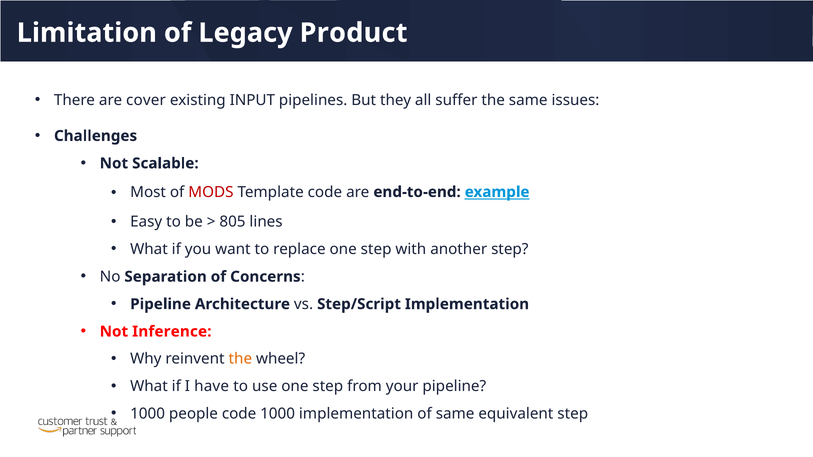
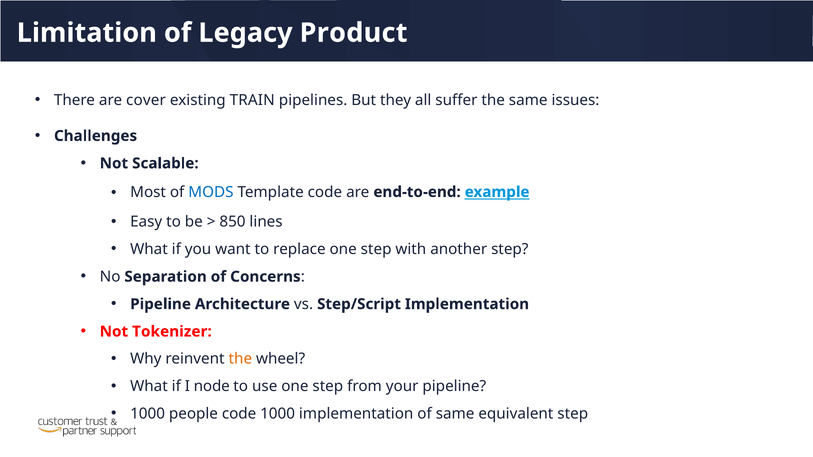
INPUT: INPUT -> TRAIN
MODS colour: red -> blue
805: 805 -> 850
Inference: Inference -> Tokenizer
have: have -> node
